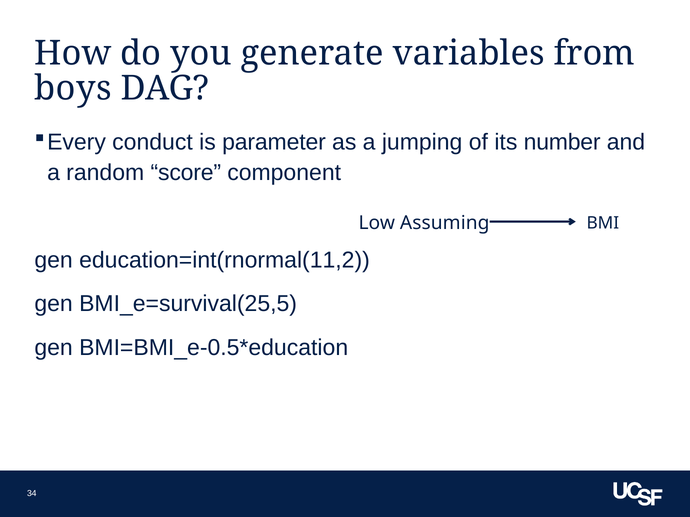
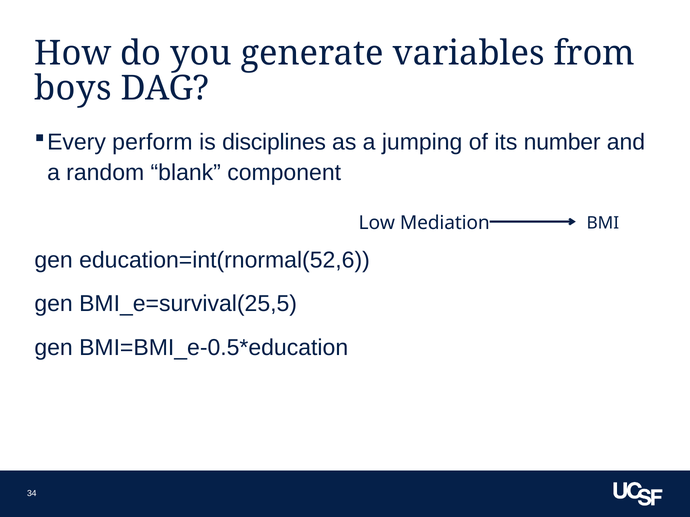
conduct: conduct -> perform
parameter: parameter -> disciplines
score: score -> blank
Assuming: Assuming -> Mediation
education=int(rnormal(11,2: education=int(rnormal(11,2 -> education=int(rnormal(52,6
